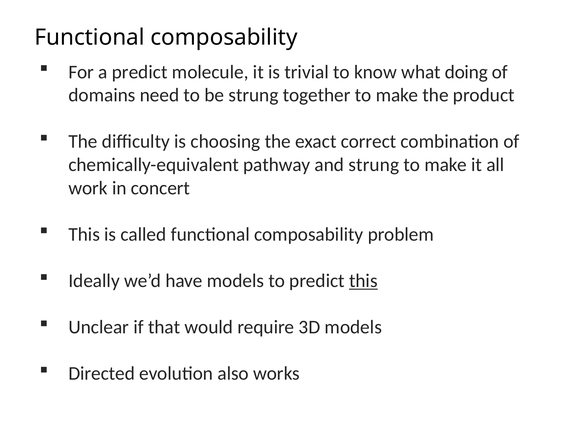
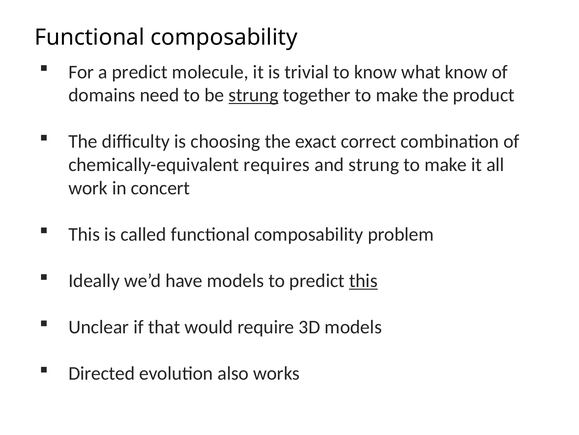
what doing: doing -> know
strung at (253, 95) underline: none -> present
pathway: pathway -> requires
